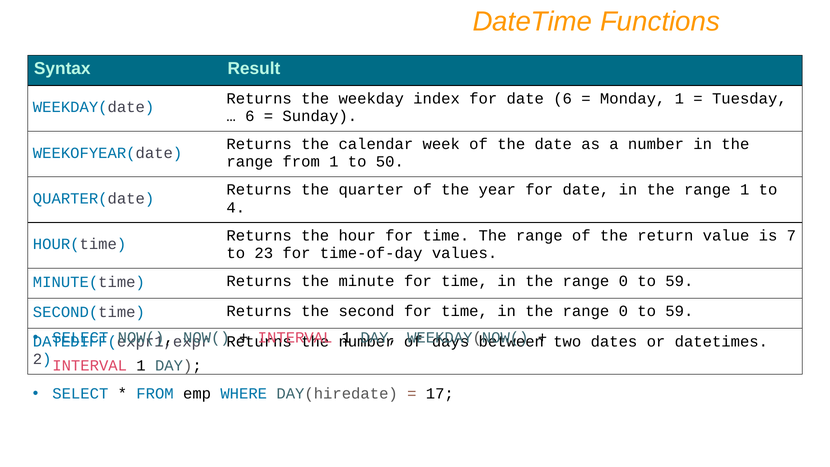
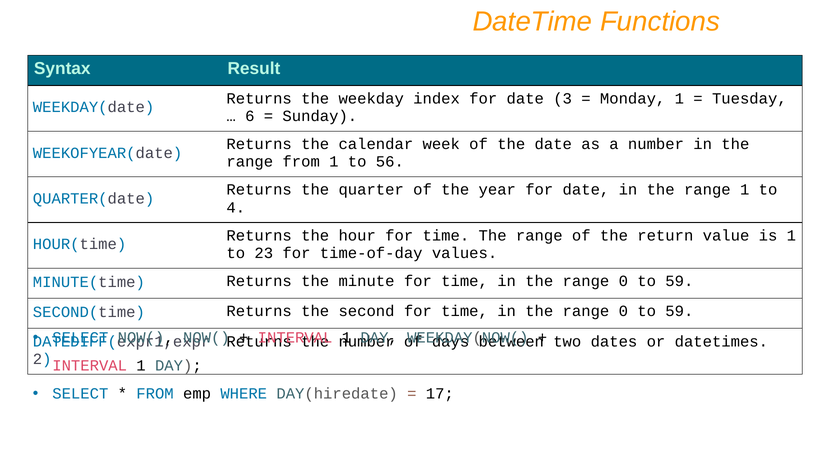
date 6: 6 -> 3
50: 50 -> 56
is 7: 7 -> 1
